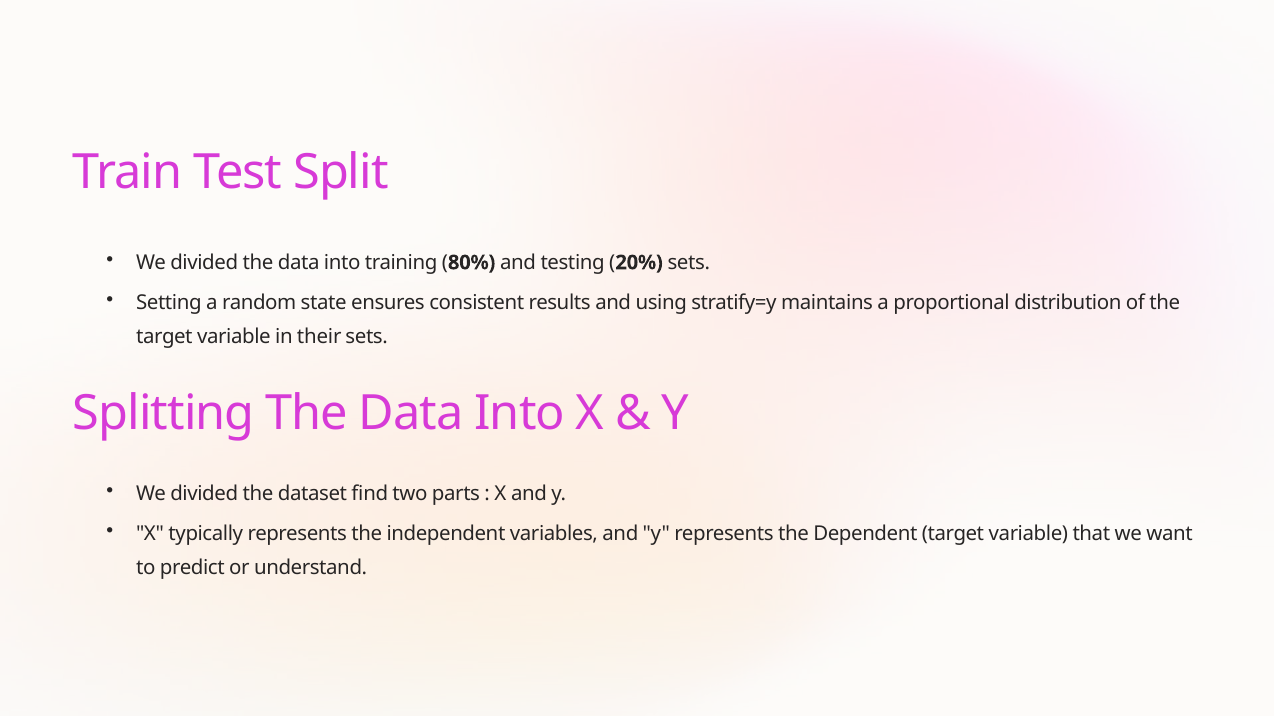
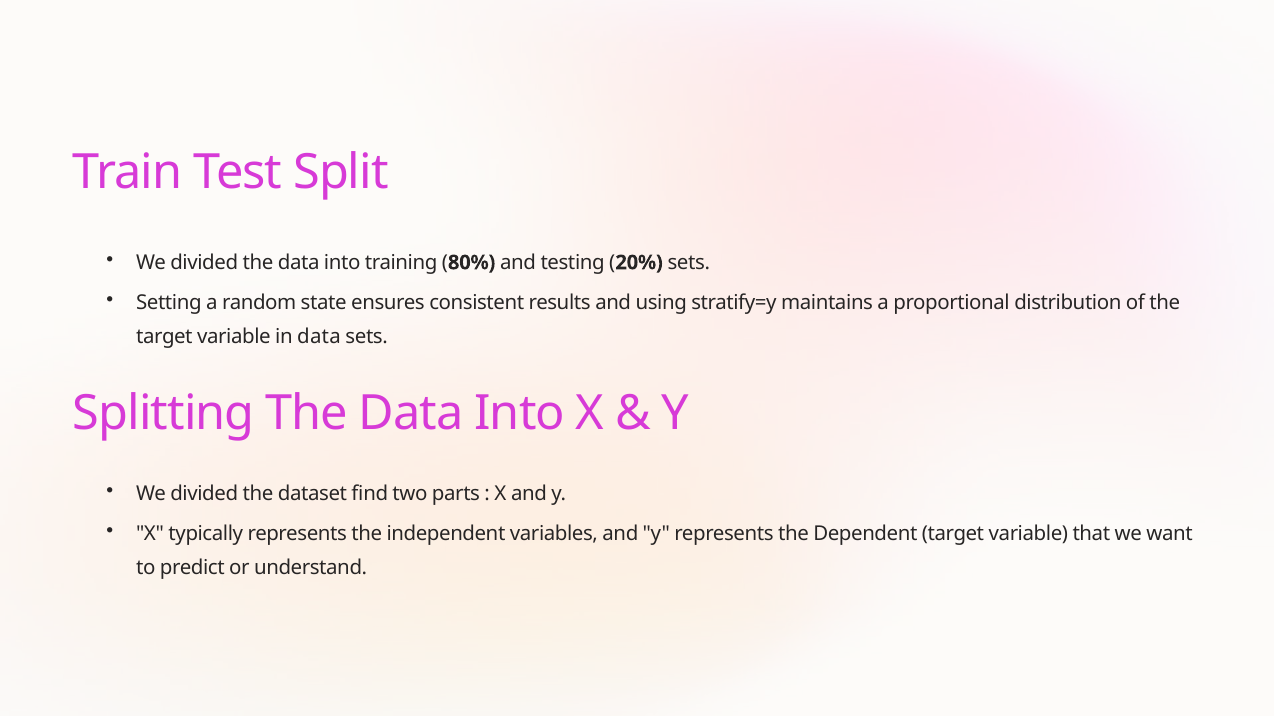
in their: their -> data
